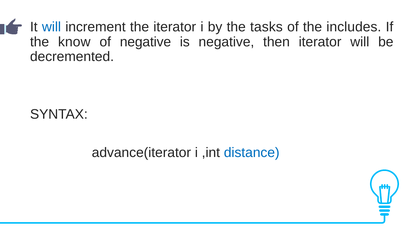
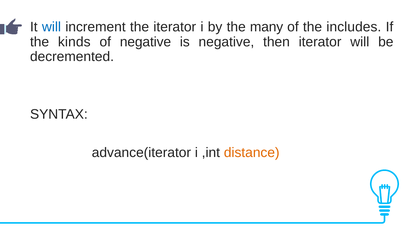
tasks: tasks -> many
know: know -> kinds
distance colour: blue -> orange
